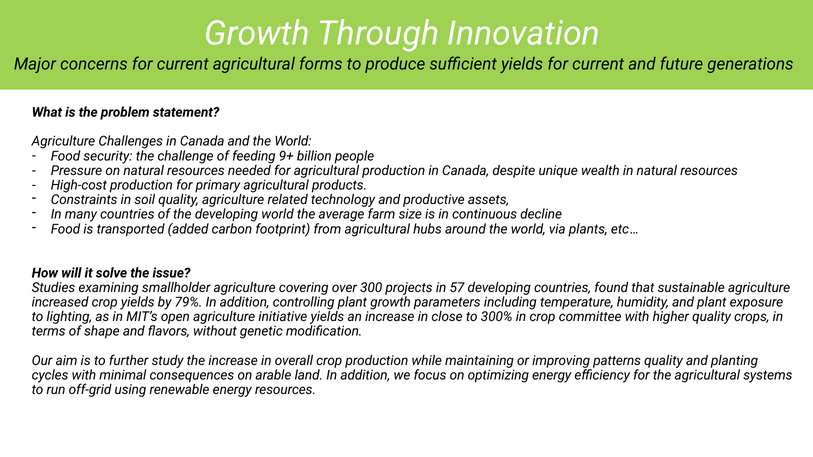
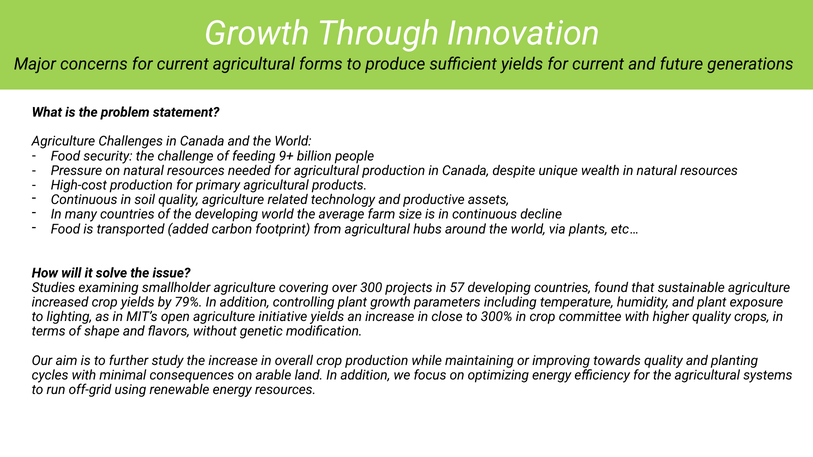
Constraints at (84, 200): Constraints -> Continuous
patterns: patterns -> towards
